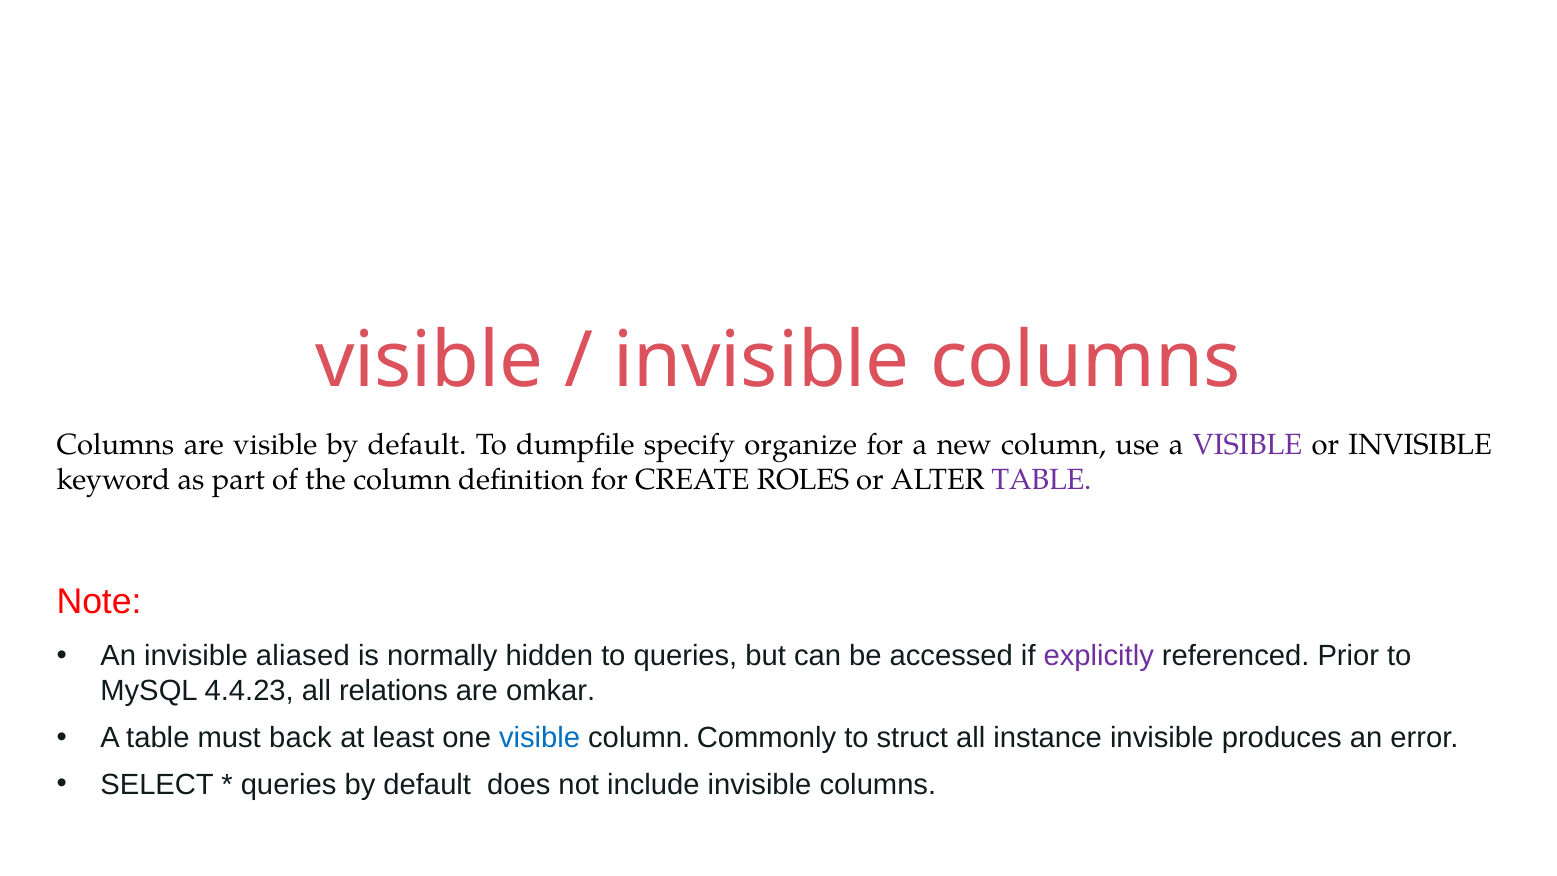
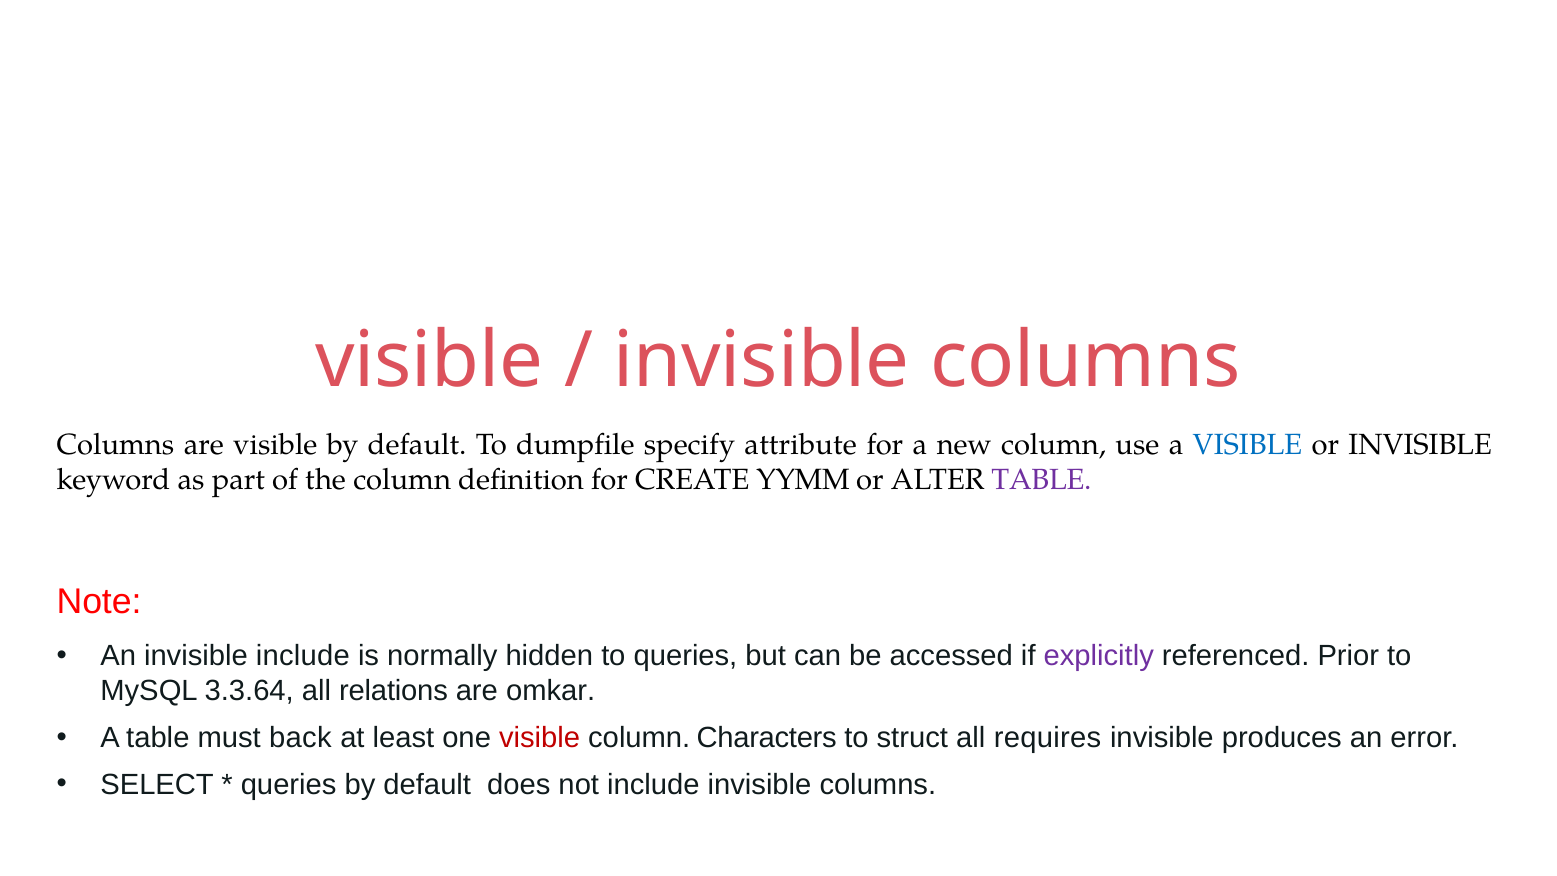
organize: organize -> attribute
VISIBLE at (1247, 445) colour: purple -> blue
ROLES: ROLES -> YYMM
invisible aliased: aliased -> include
4.4.23: 4.4.23 -> 3.3.64
visible at (540, 738) colour: blue -> red
Commonly: Commonly -> Characters
instance: instance -> requires
